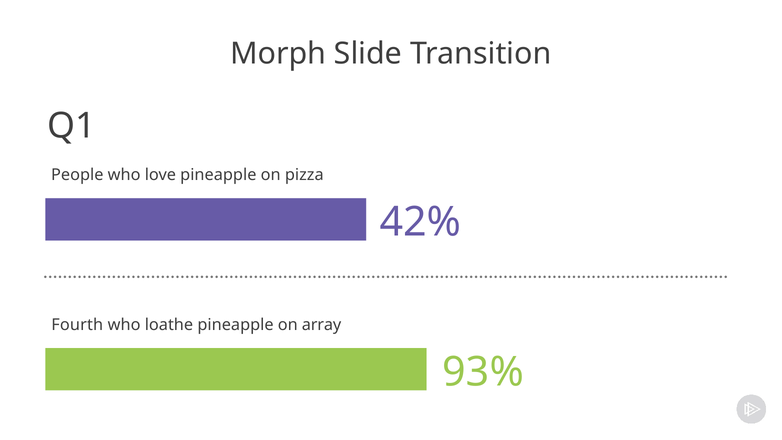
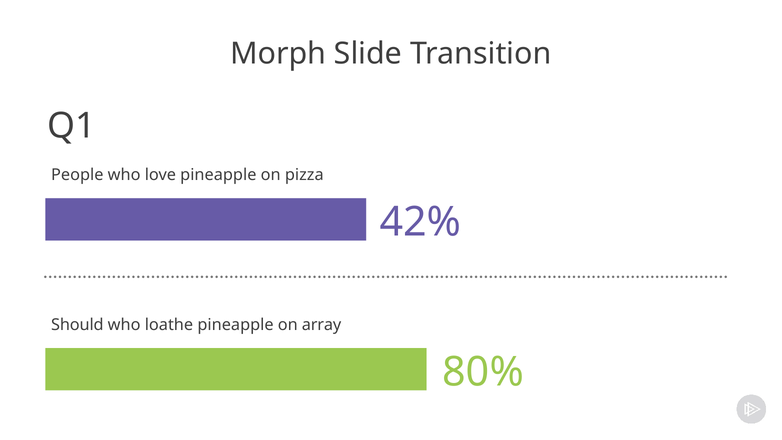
Fourth: Fourth -> Should
93%: 93% -> 80%
